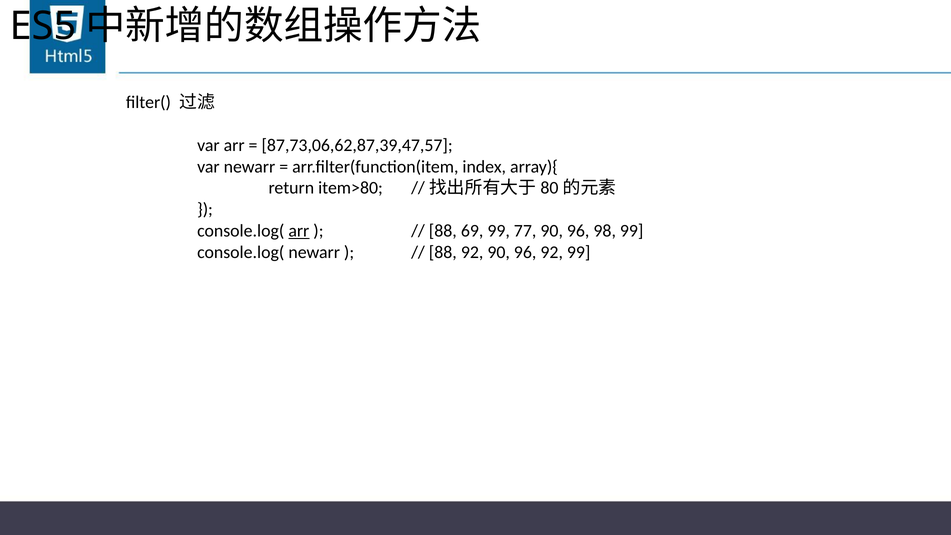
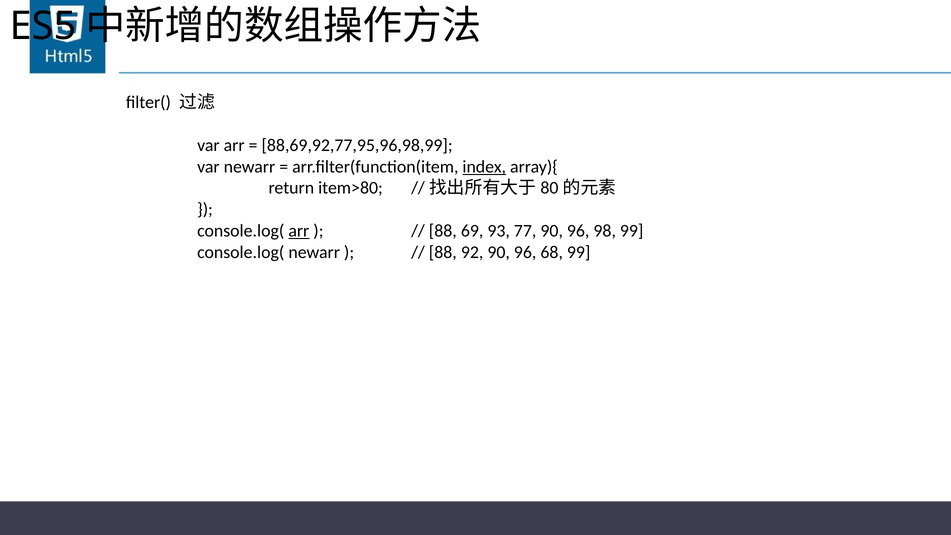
87,73,06,62,87,39,47,57: 87,73,06,62,87,39,47,57 -> 88,69,92,77,95,96,98,99
index underline: none -> present
69 99: 99 -> 93
96 92: 92 -> 68
